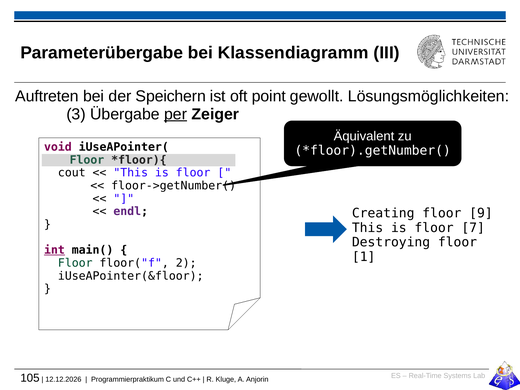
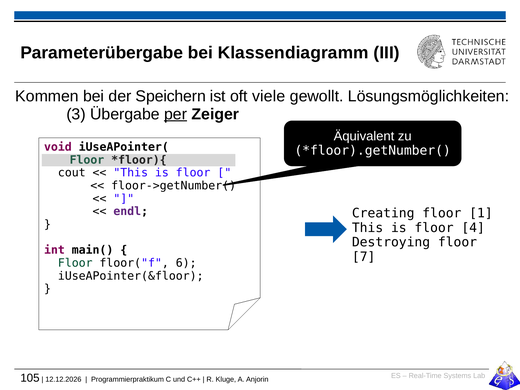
Auftreten: Auftreten -> Kommen
point: point -> viele
9: 9 -> 1
7: 7 -> 4
int underline: present -> none
1: 1 -> 7
2: 2 -> 6
